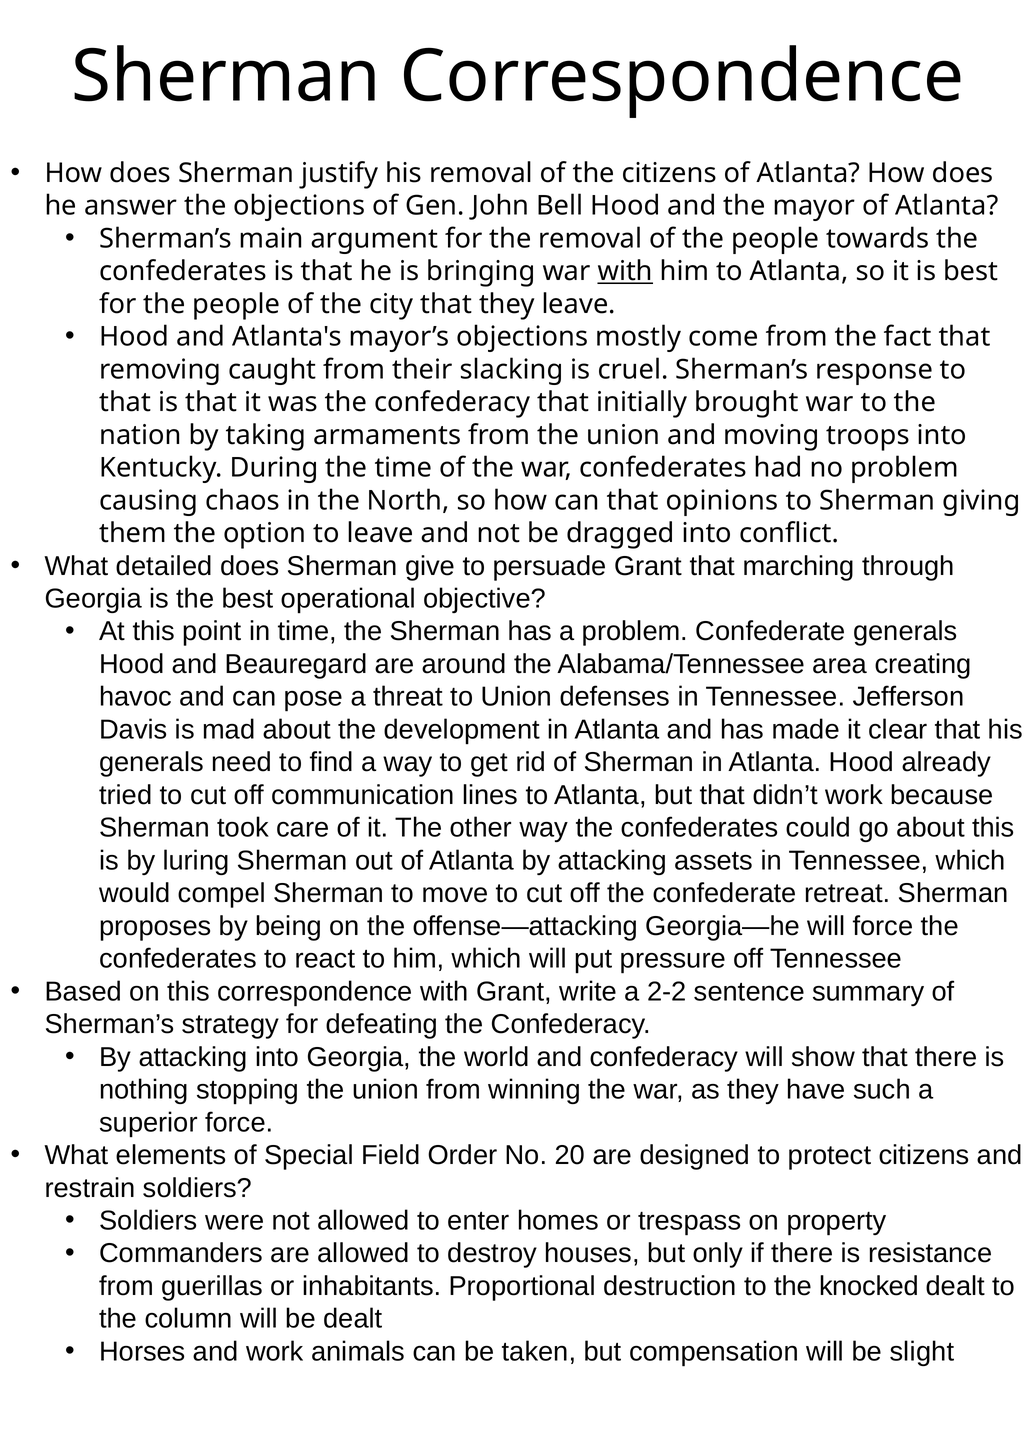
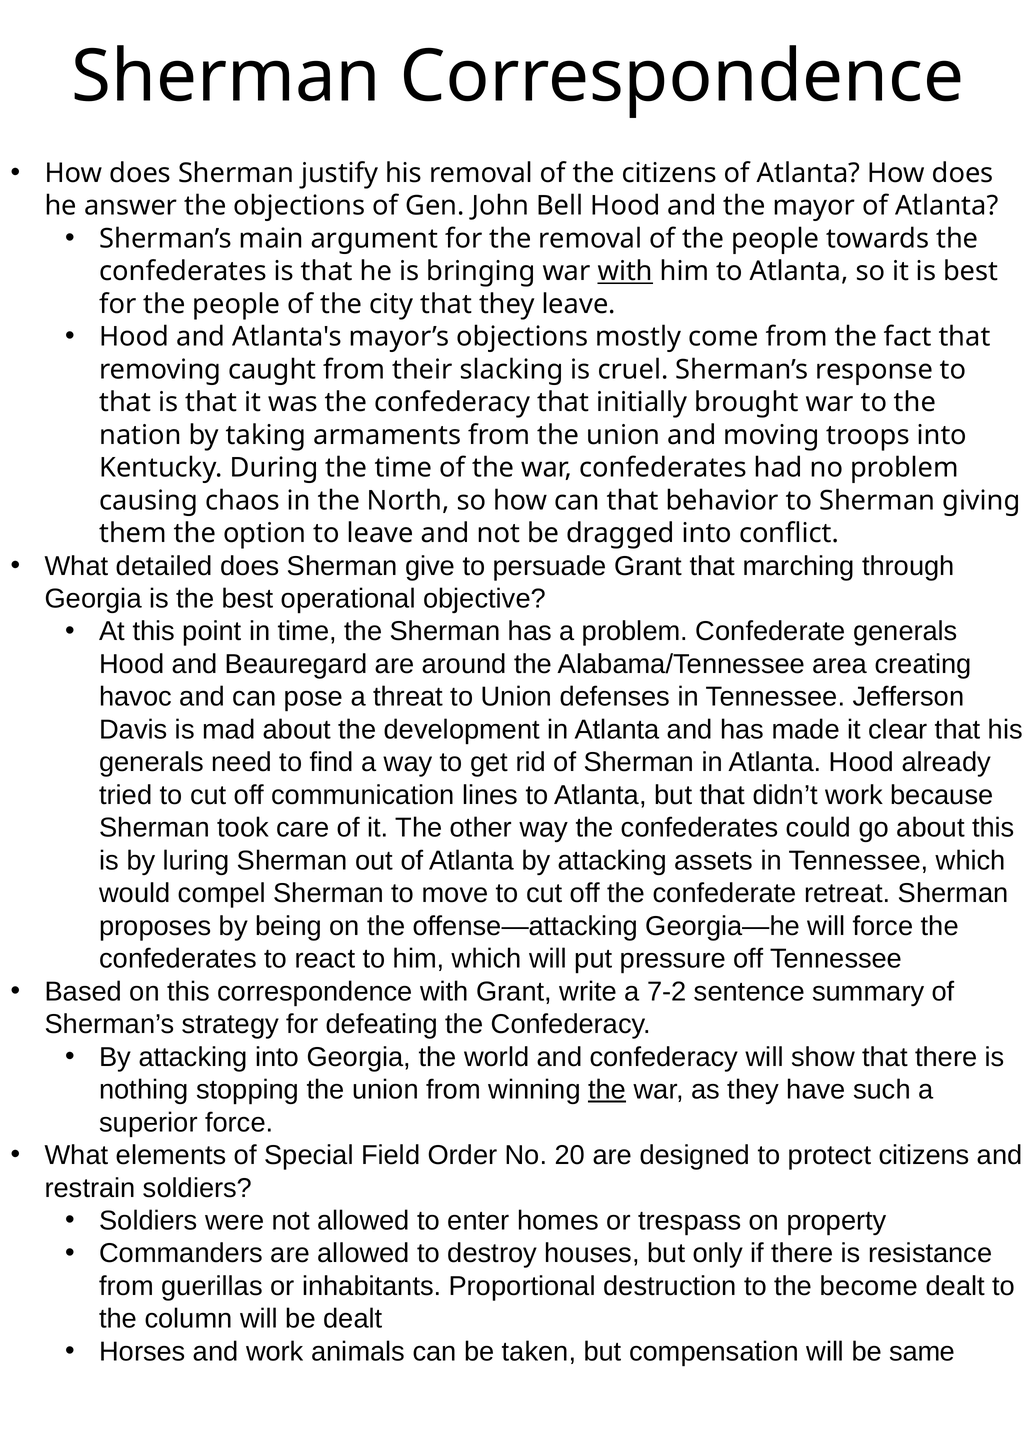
opinions: opinions -> behavior
2-2: 2-2 -> 7-2
the at (607, 1089) underline: none -> present
knocked: knocked -> become
slight: slight -> same
